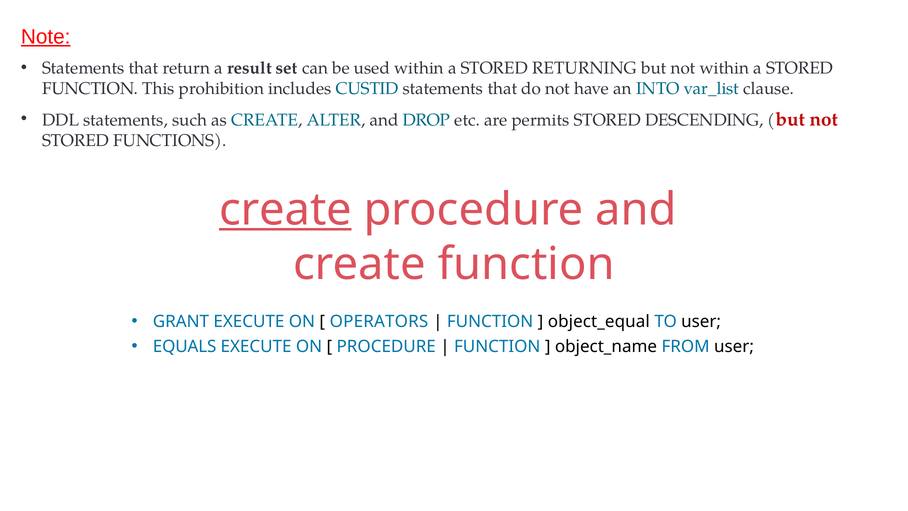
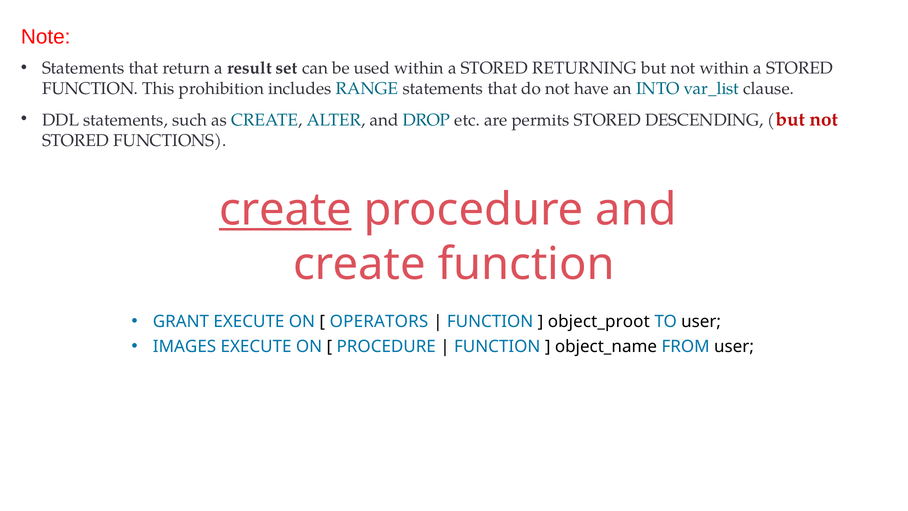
Note underline: present -> none
CUSTID: CUSTID -> RANGE
object_equal: object_equal -> object_proot
EQUALS: EQUALS -> IMAGES
